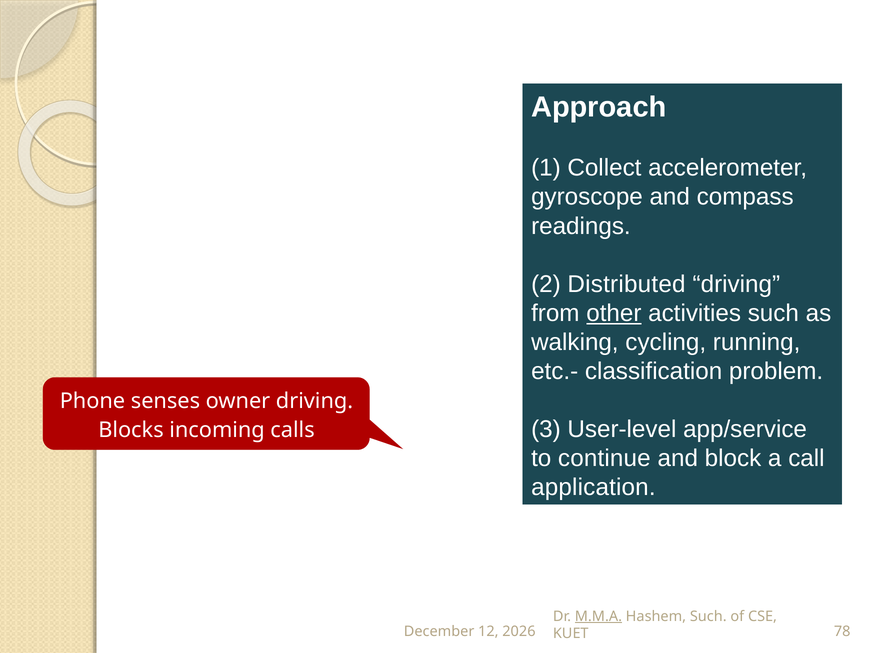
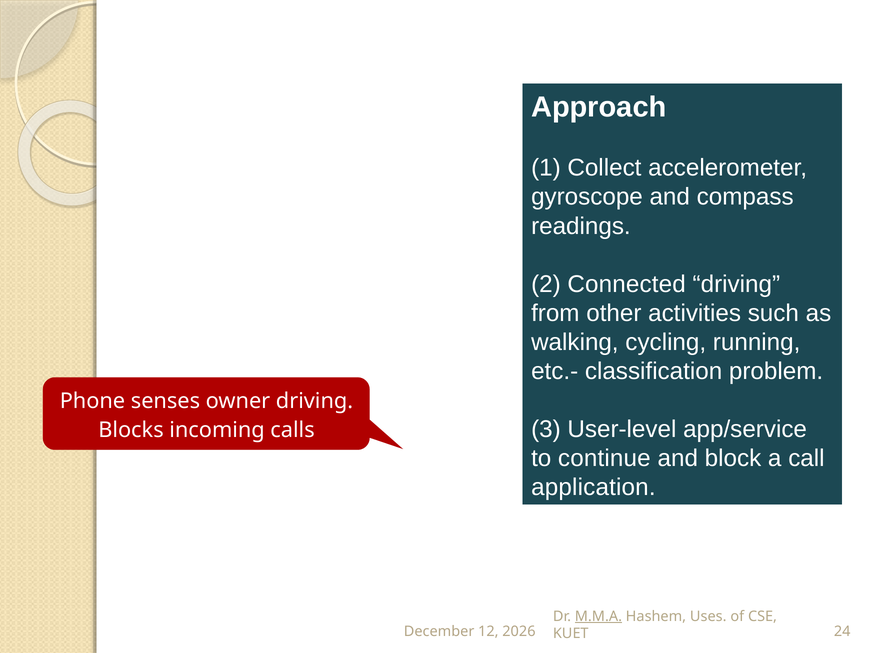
Distributed: Distributed -> Connected
other underline: present -> none
Hashem Such: Such -> Uses
78: 78 -> 24
